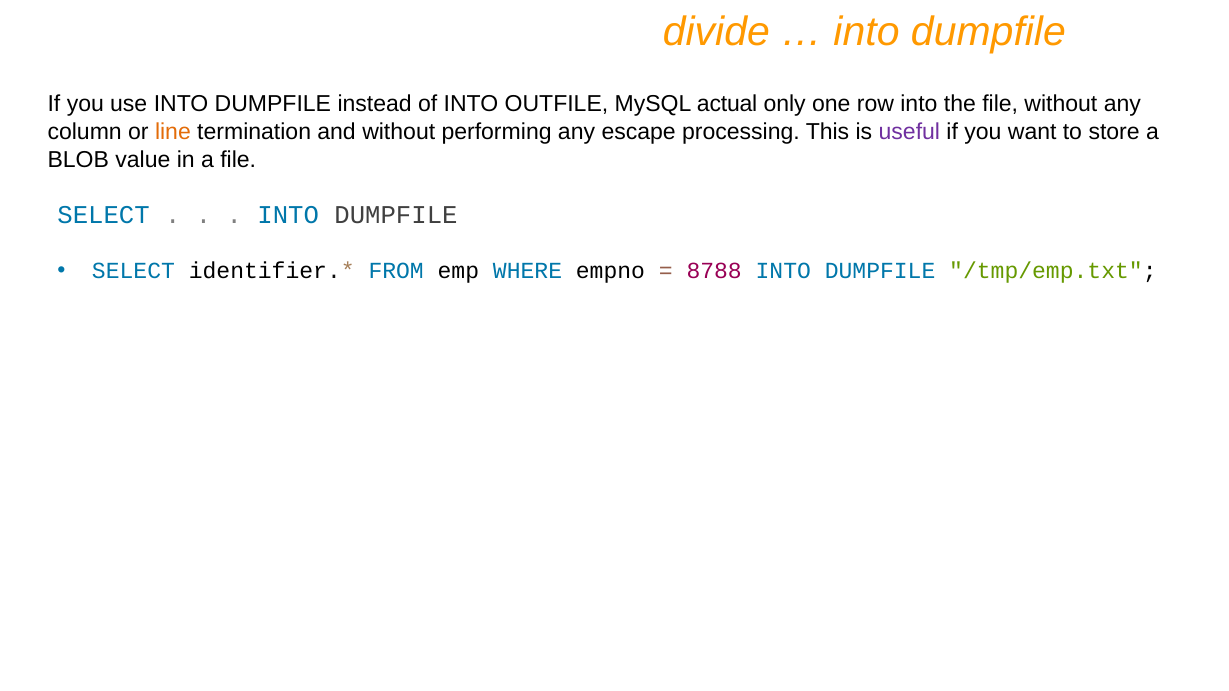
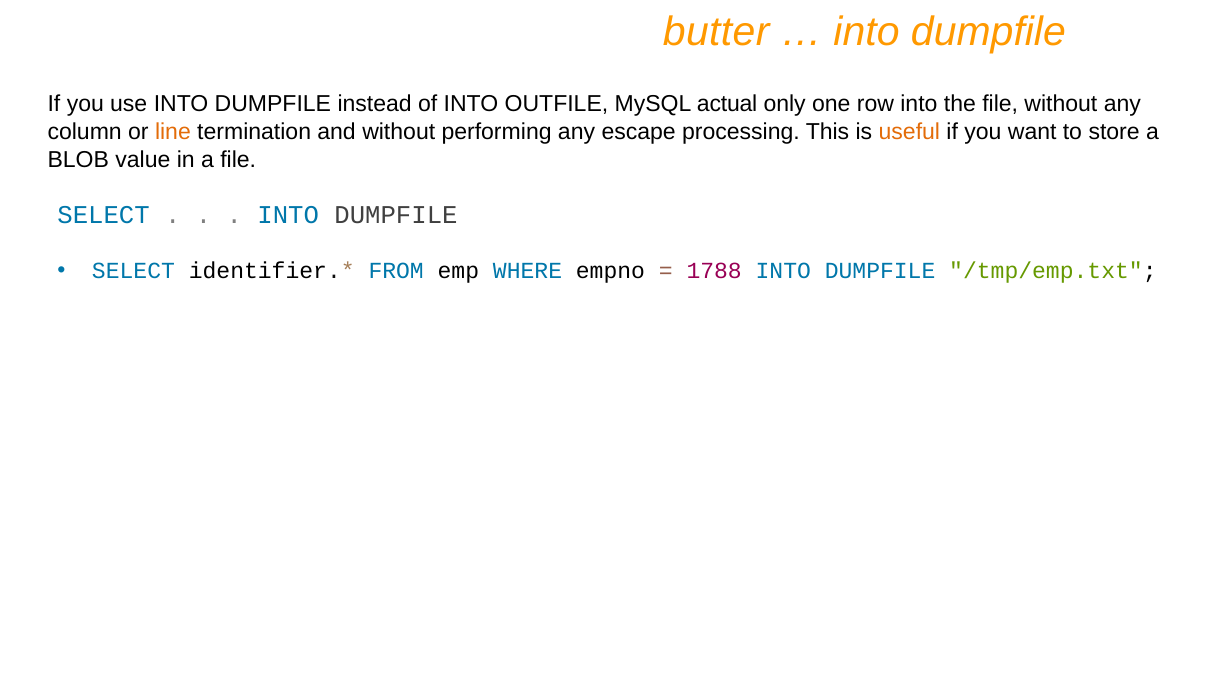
divide: divide -> butter
useful colour: purple -> orange
8788: 8788 -> 1788
